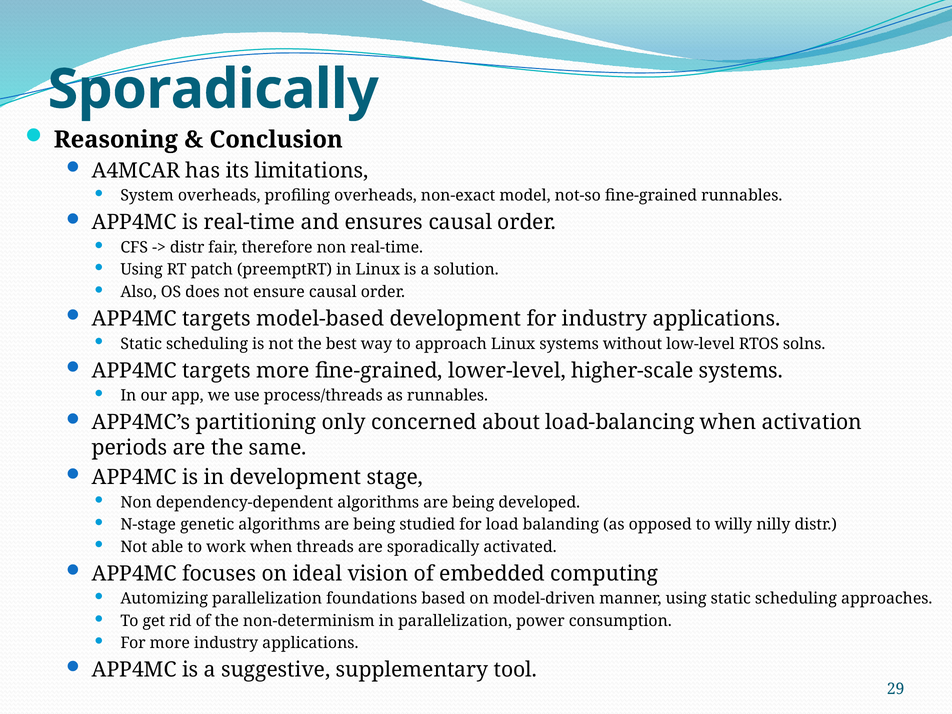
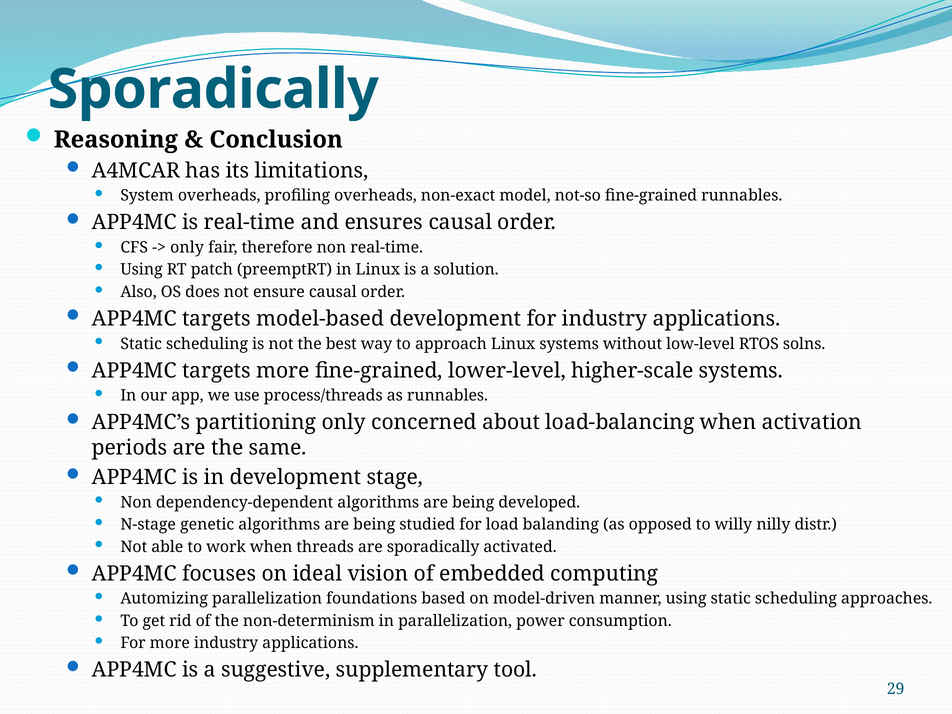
distr at (187, 247): distr -> only
